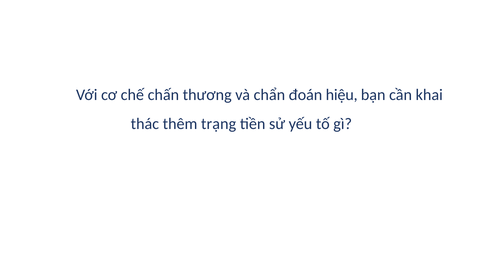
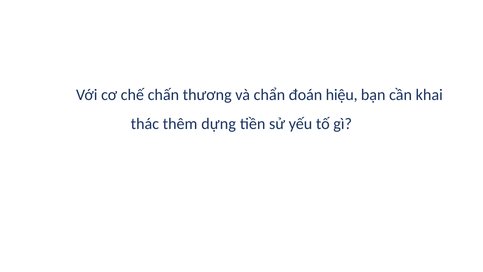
trạng: trạng -> dựng
